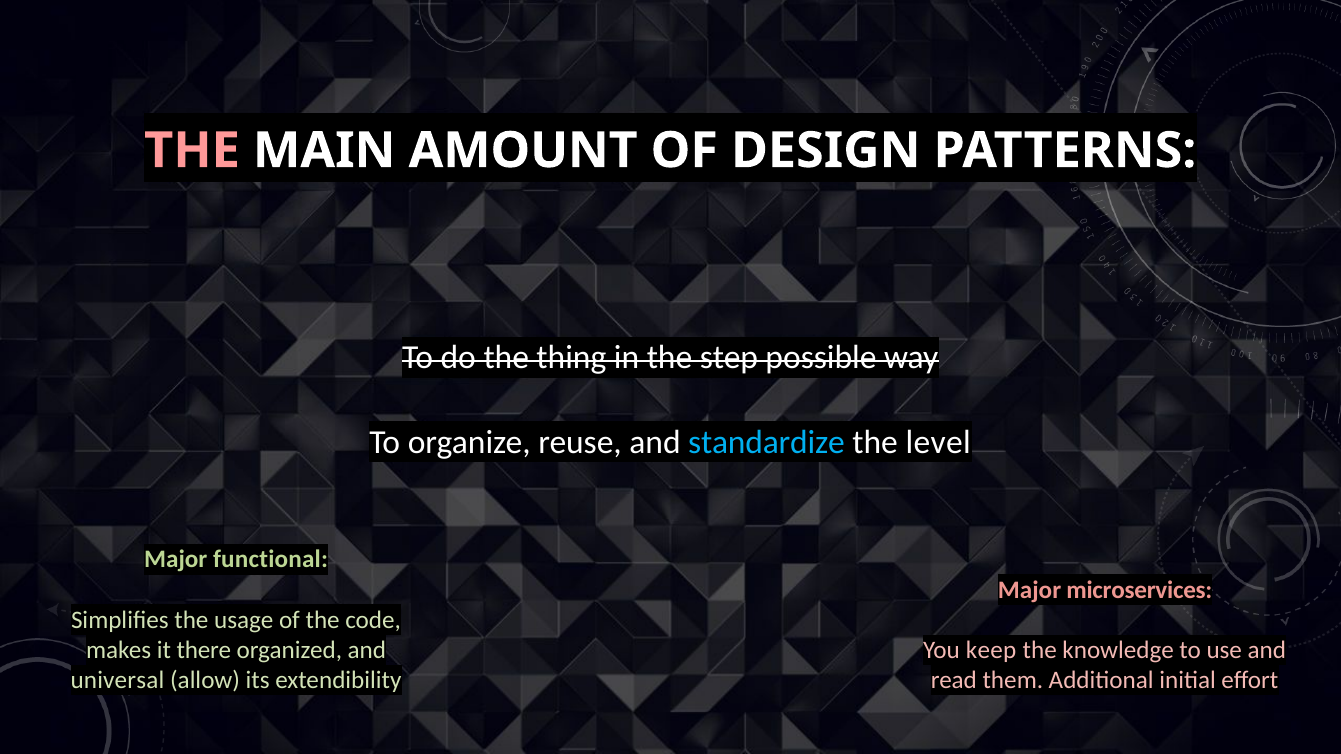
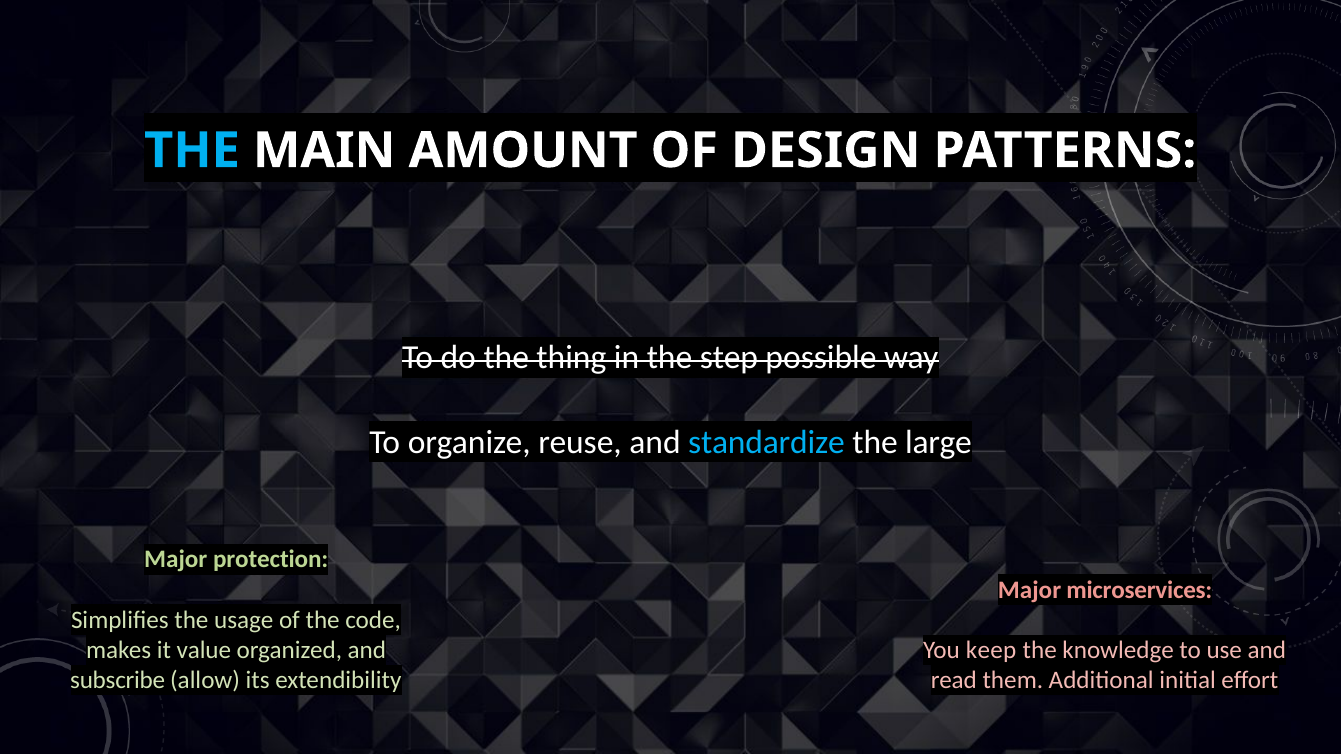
THE at (192, 151) colour: pink -> light blue
level: level -> large
functional: functional -> protection
there: there -> value
universal: universal -> subscribe
